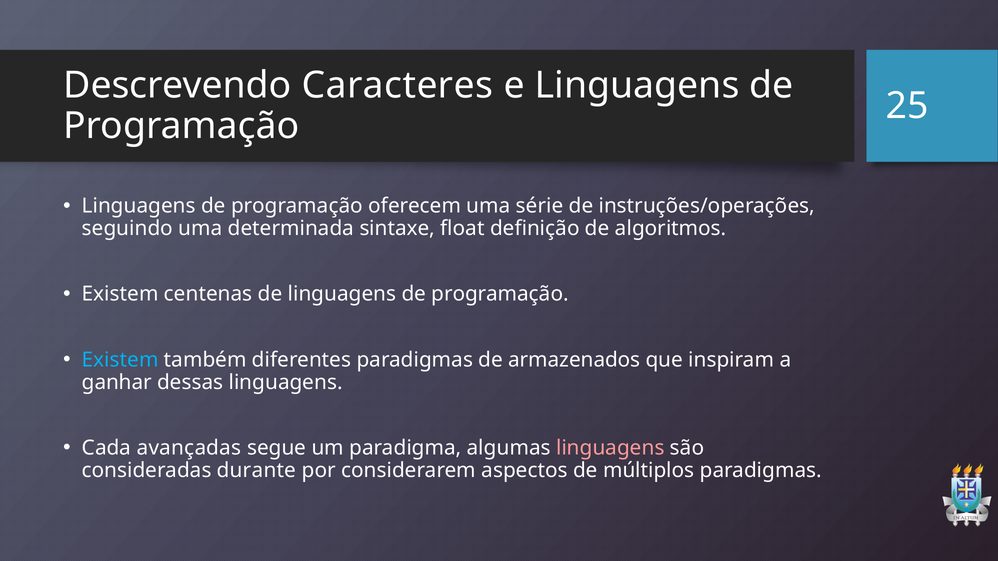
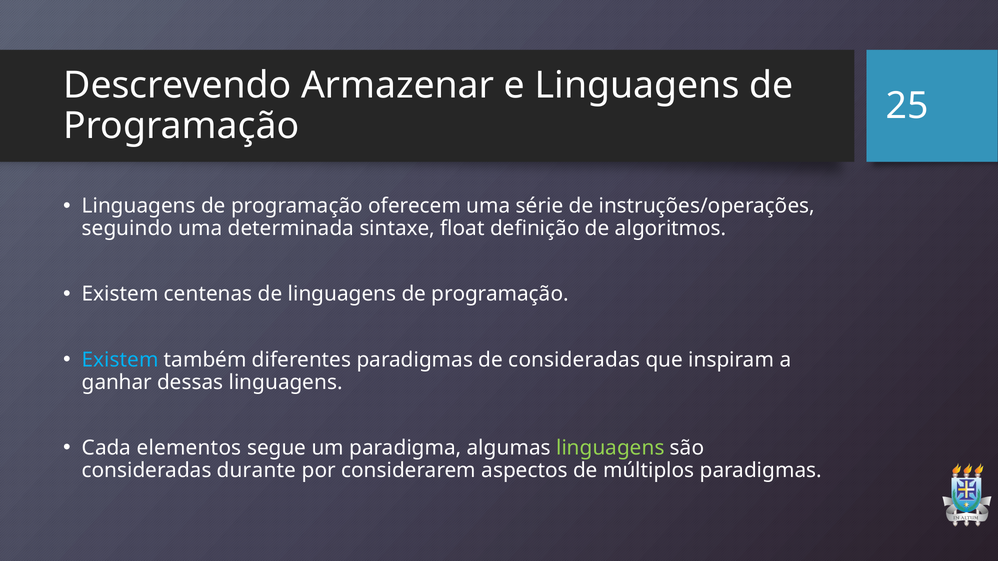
Caracteres: Caracteres -> Armazenar
de armazenados: armazenados -> consideradas
avançadas: avançadas -> elementos
linguagens at (610, 448) colour: pink -> light green
